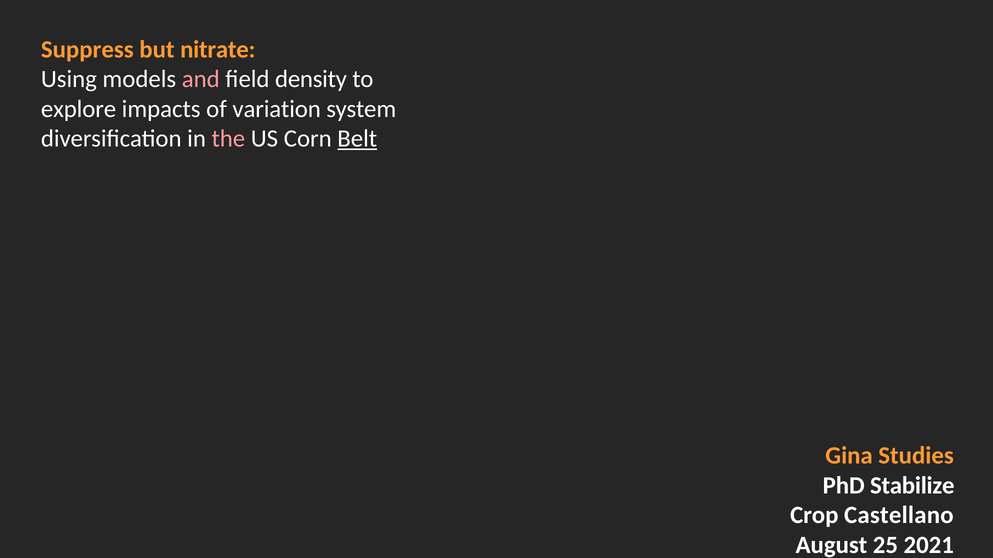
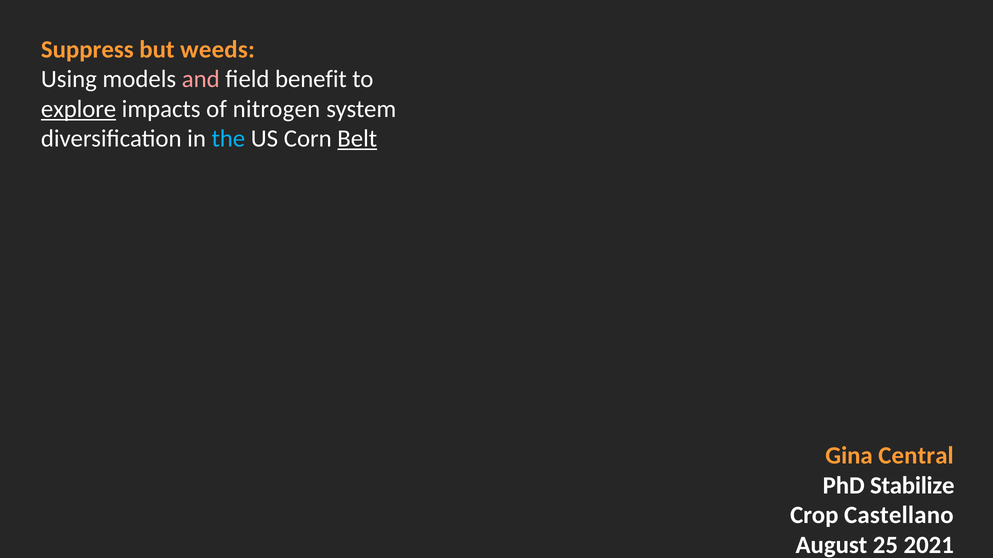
nitrate: nitrate -> weeds
density: density -> benefit
explore underline: none -> present
variation: variation -> nitrogen
the colour: pink -> light blue
Studies: Studies -> Central
